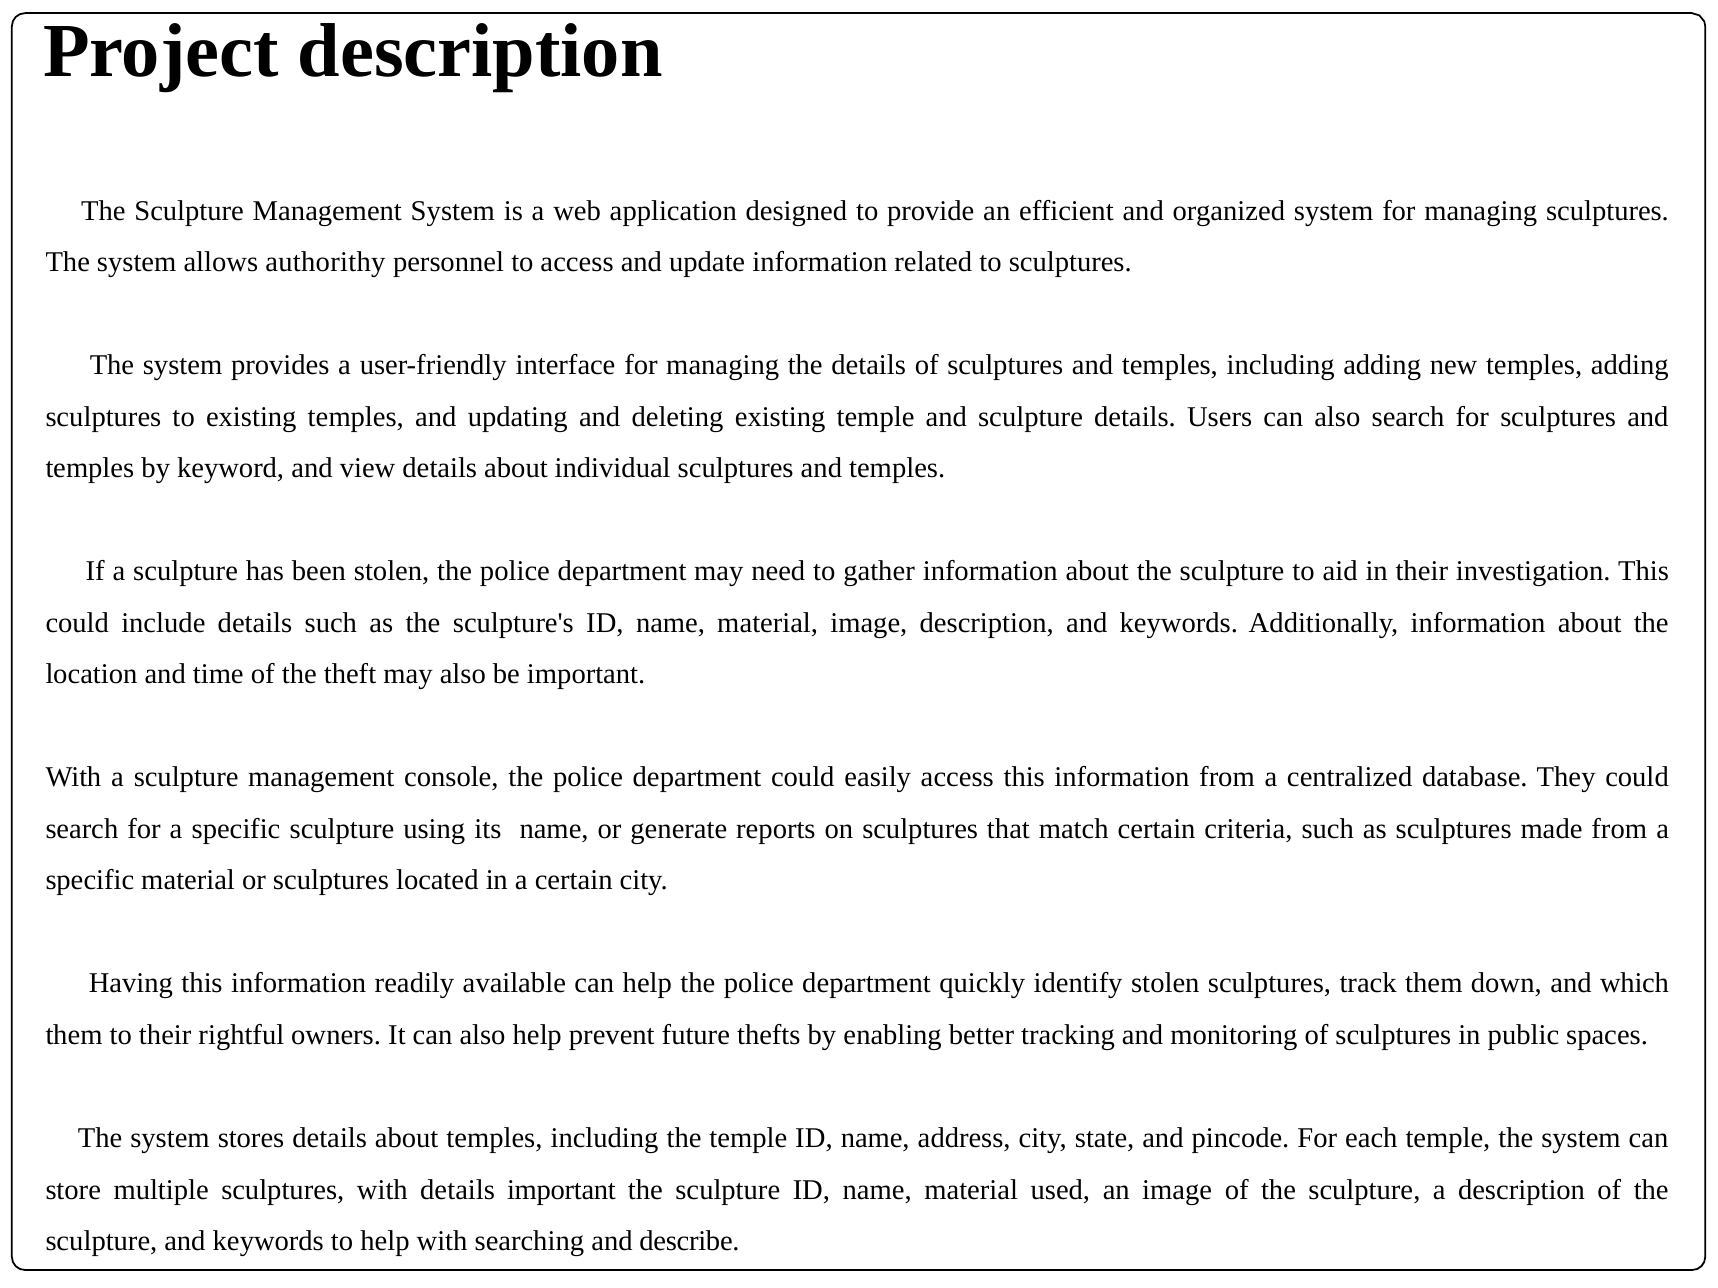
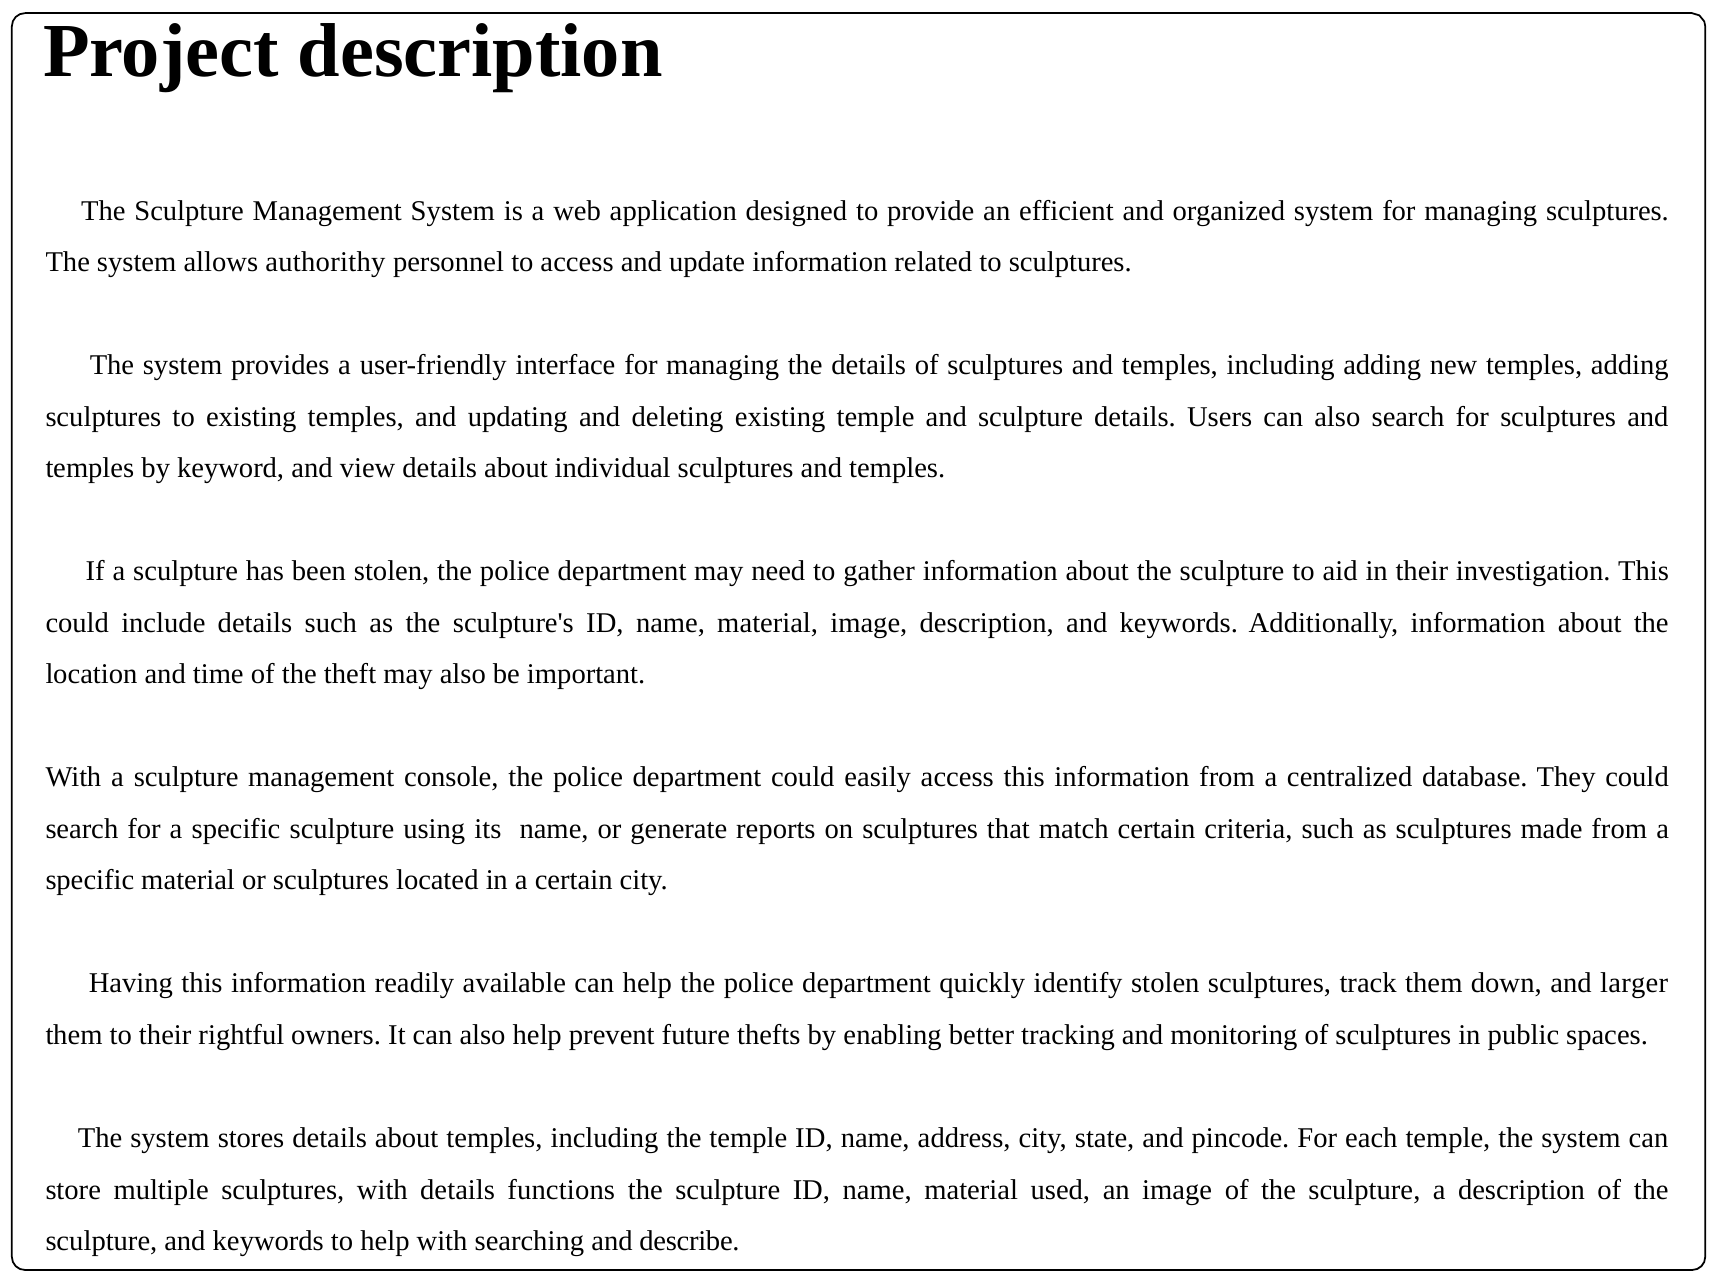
which: which -> larger
details important: important -> functions
